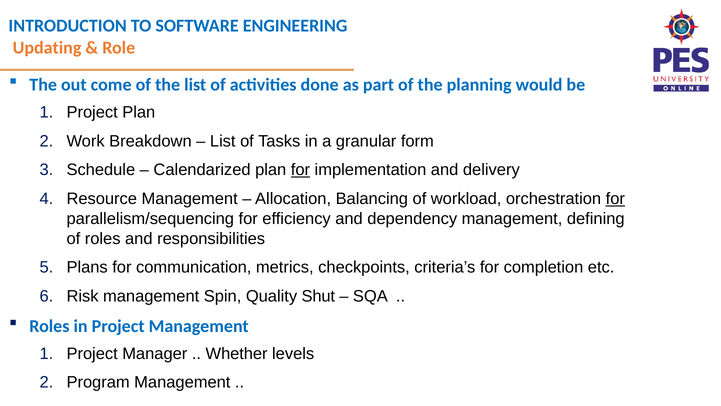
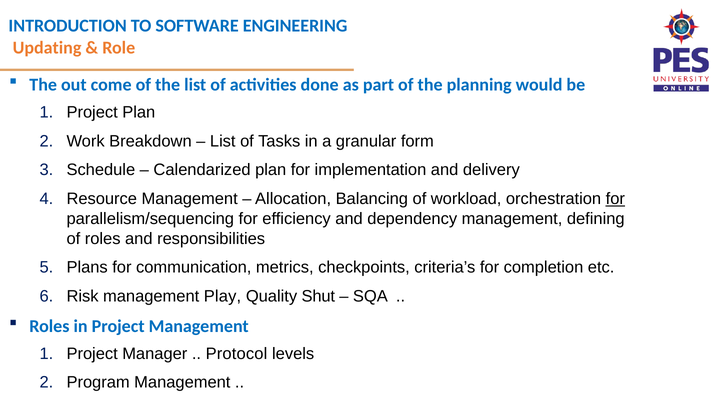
for at (300, 170) underline: present -> none
Spin: Spin -> Play
Whether: Whether -> Protocol
